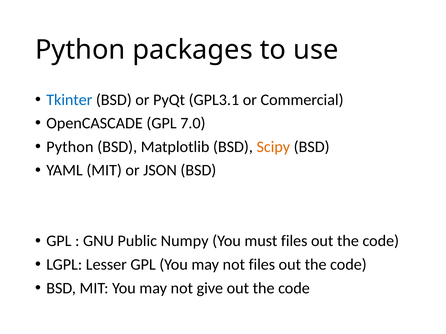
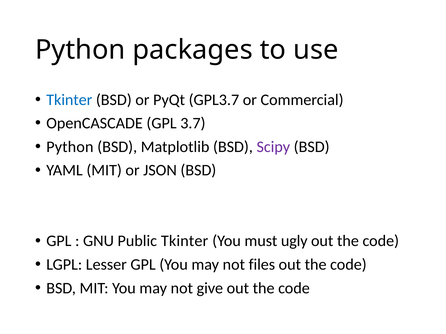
GPL3.1: GPL3.1 -> GPL3.7
7.0: 7.0 -> 3.7
Scipy colour: orange -> purple
Public Numpy: Numpy -> Tkinter
must files: files -> ugly
